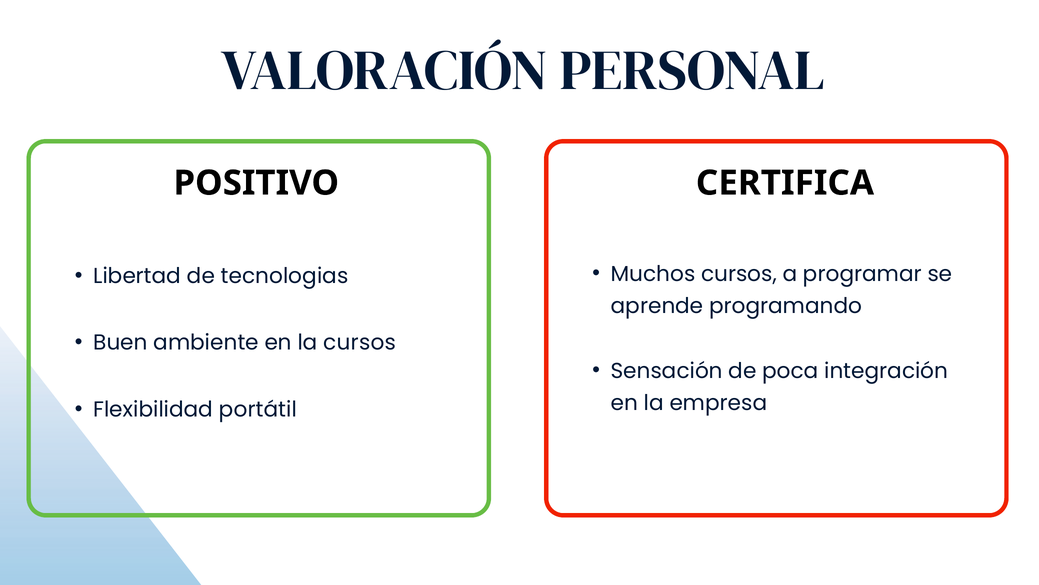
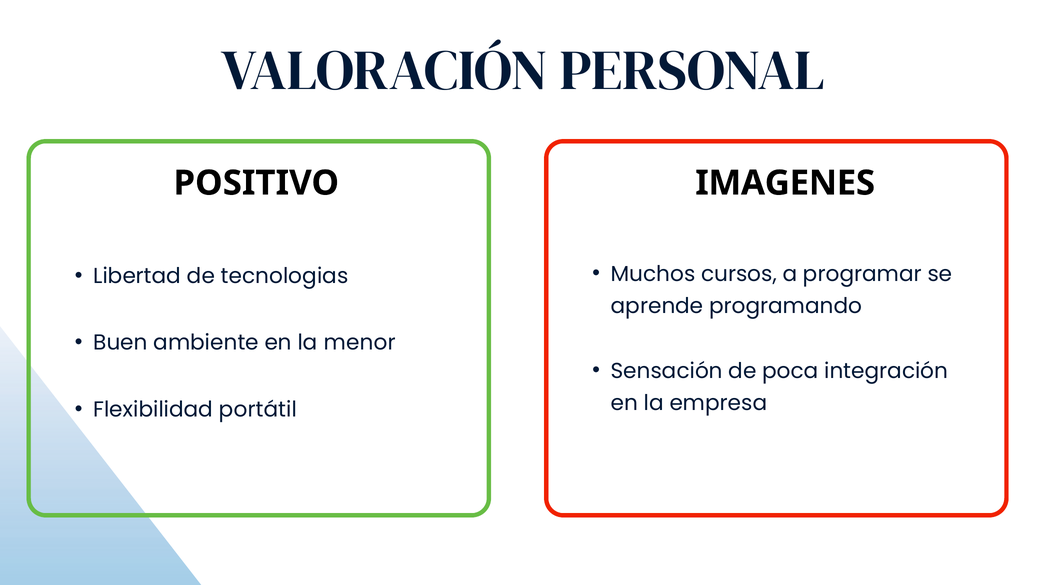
CERTIFICA: CERTIFICA -> IMAGENES
la cursos: cursos -> menor
